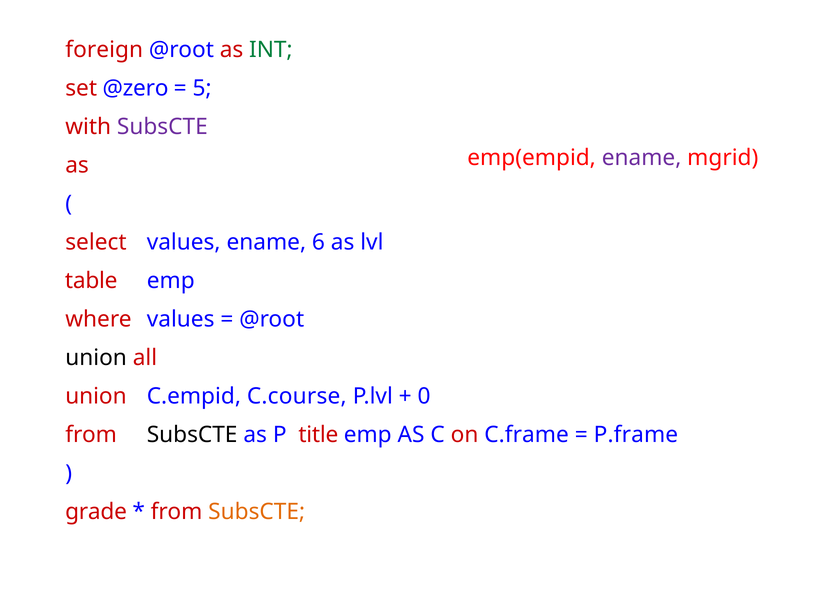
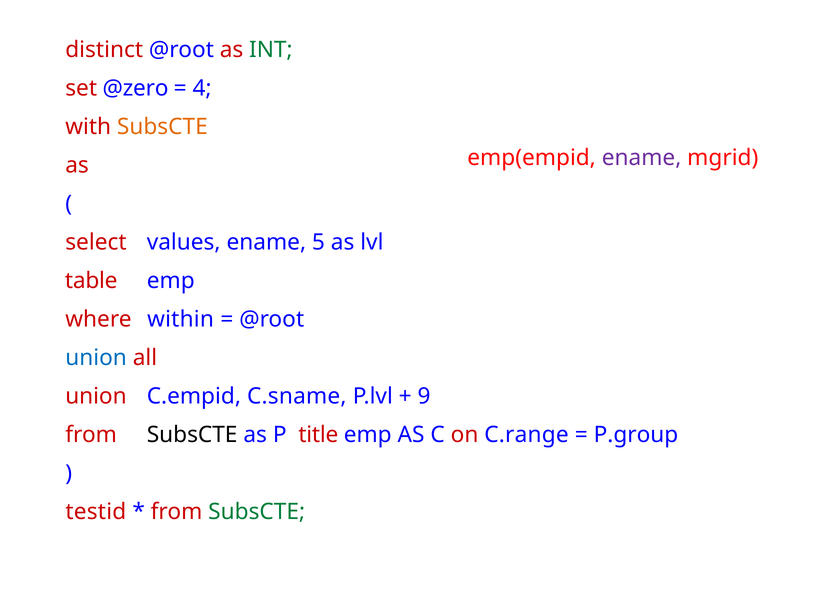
foreign: foreign -> distinct
5: 5 -> 4
SubsCTE at (162, 127) colour: purple -> orange
6: 6 -> 5
where values: values -> within
union at (96, 358) colour: black -> blue
C.course: C.course -> C.sname
0: 0 -> 9
C.frame: C.frame -> C.range
P.frame: P.frame -> P.group
grade: grade -> testid
SubsCTE at (257, 512) colour: orange -> green
